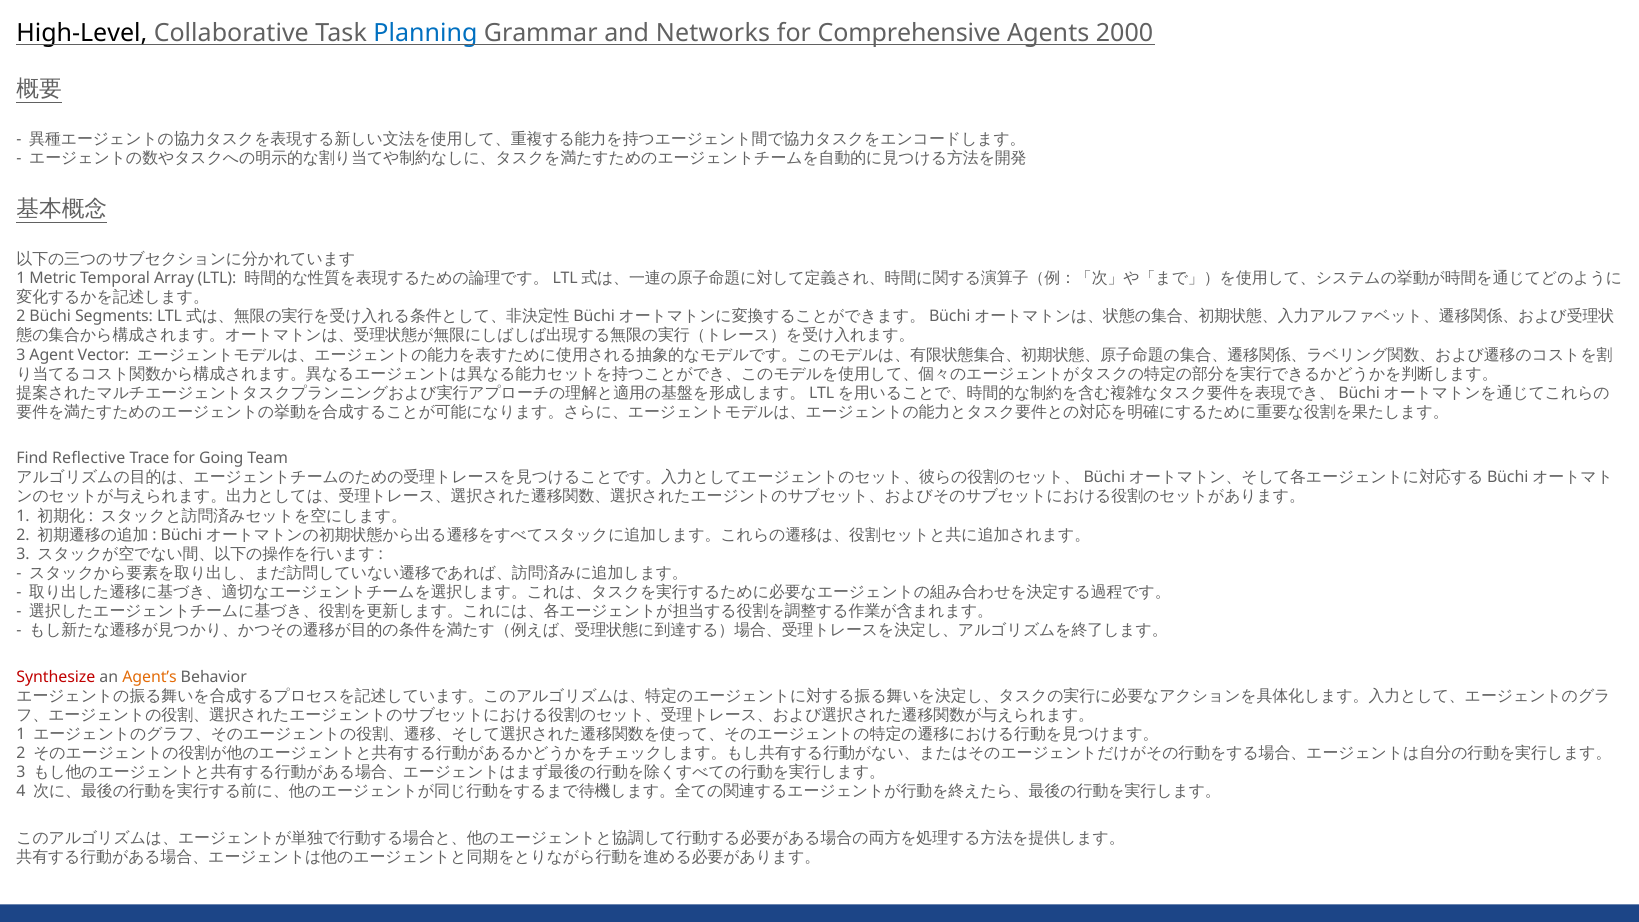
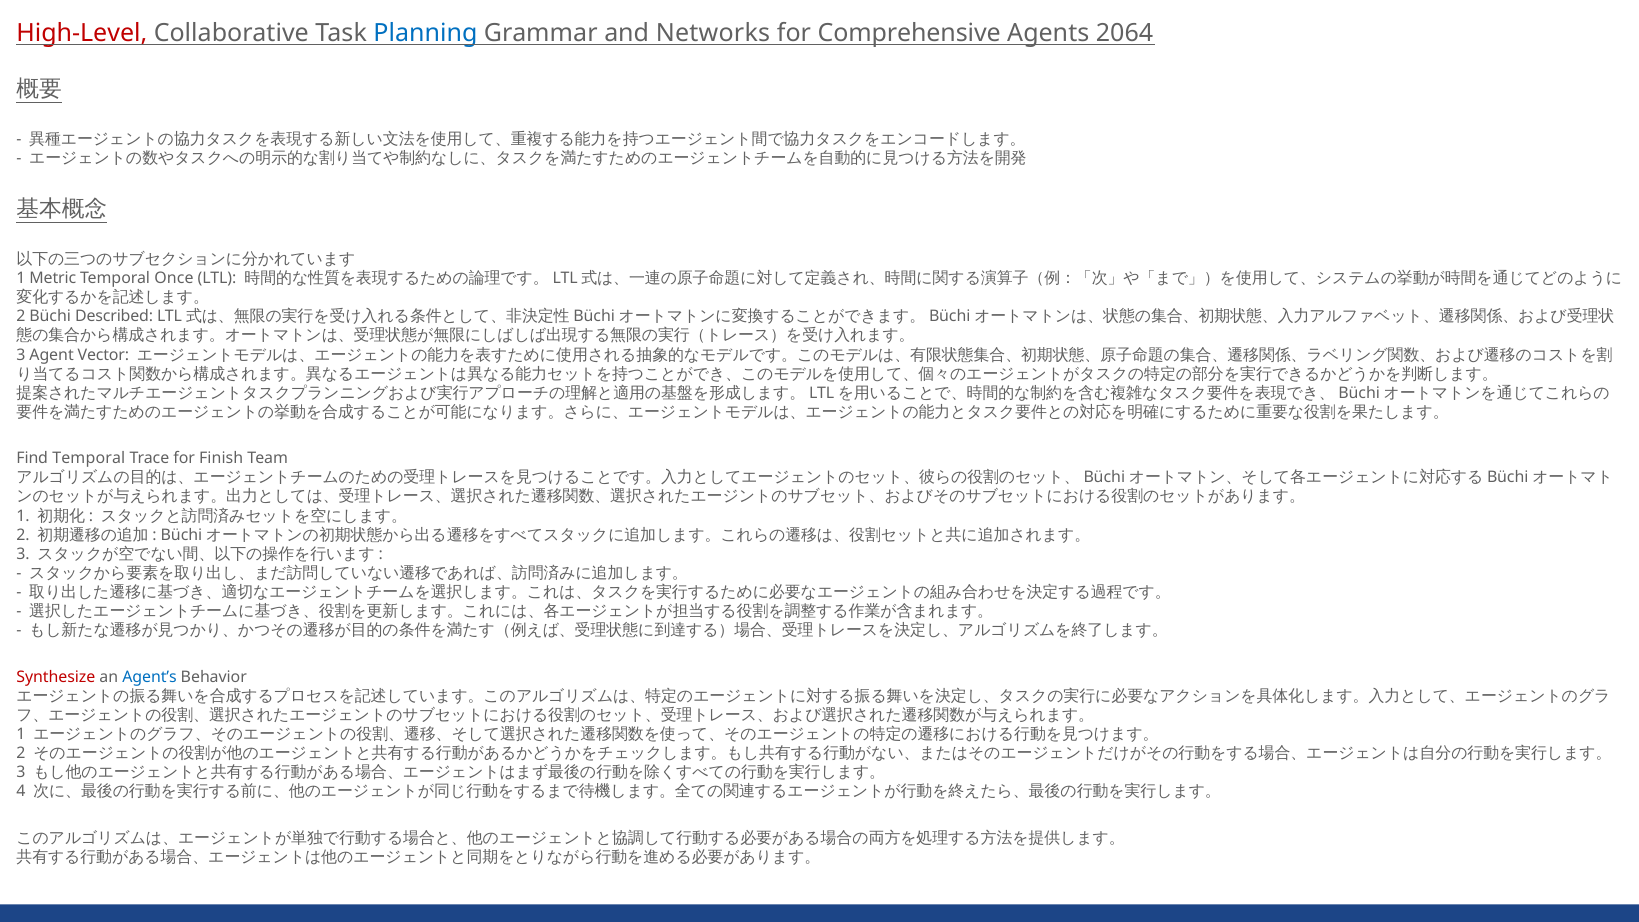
High-Level colour: black -> red
2000: 2000 -> 2064
Array: Array -> Once
Segments: Segments -> Described
Find Reflective: Reflective -> Temporal
Going: Going -> Finish
Agent’s colour: orange -> blue
